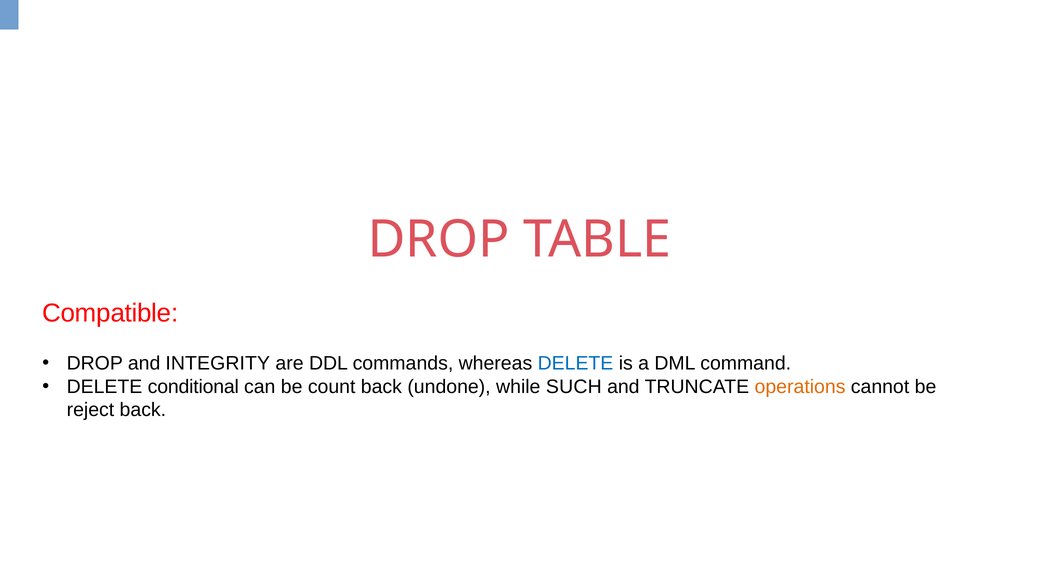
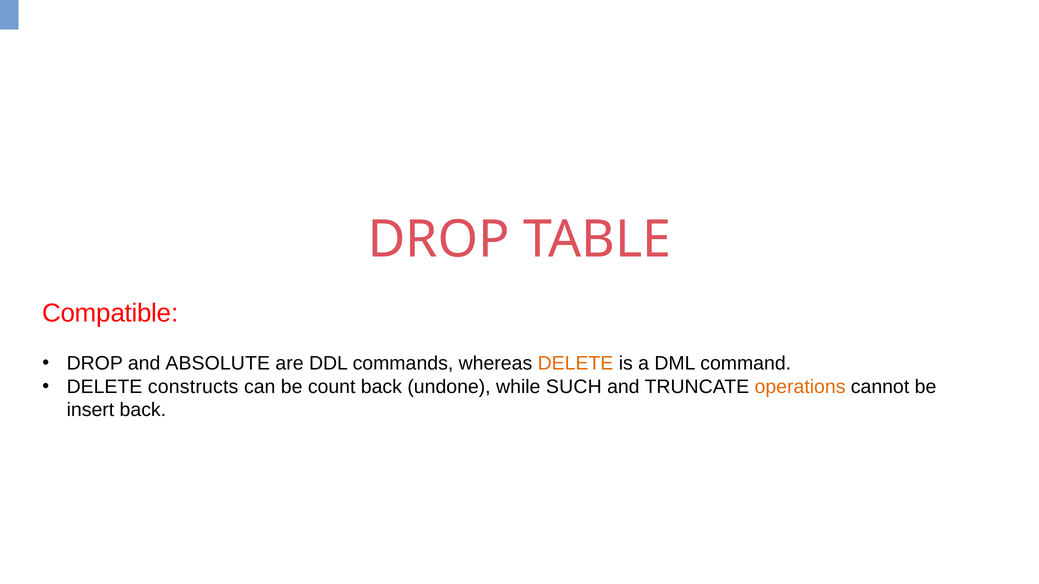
INTEGRITY: INTEGRITY -> ABSOLUTE
DELETE at (576, 364) colour: blue -> orange
conditional: conditional -> constructs
reject: reject -> insert
